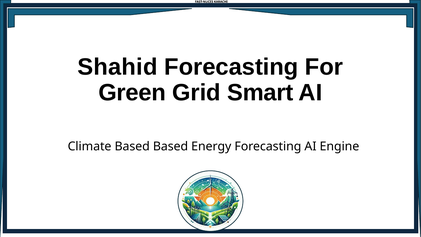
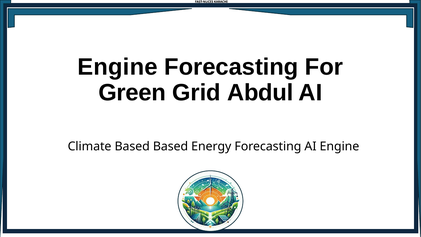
Shahid at (118, 67): Shahid -> Engine
Smart: Smart -> Abdul
